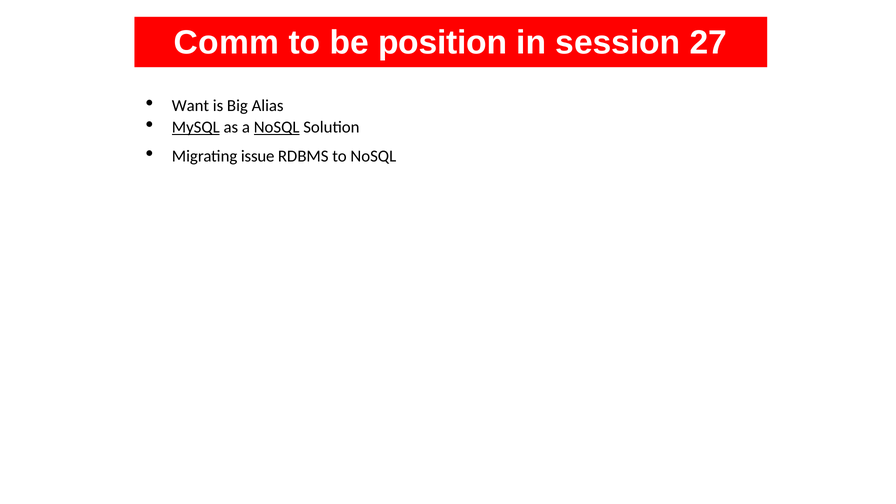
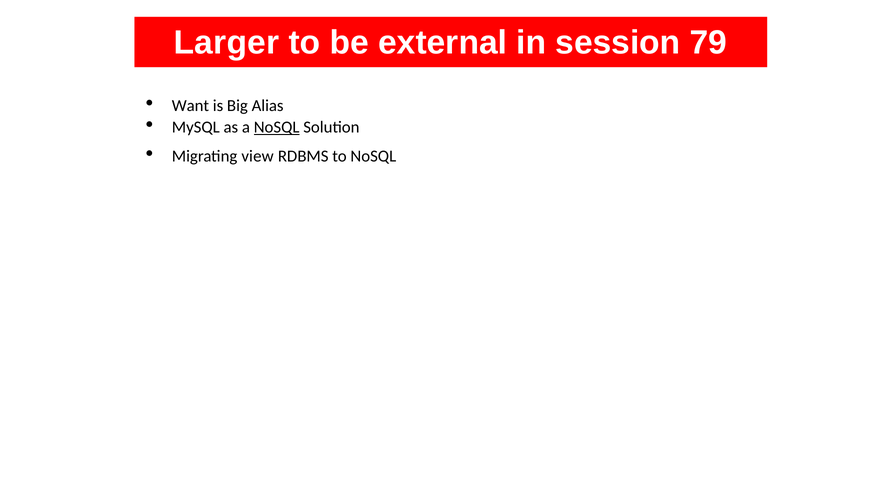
Comm: Comm -> Larger
position: position -> external
27: 27 -> 79
MySQL underline: present -> none
issue: issue -> view
